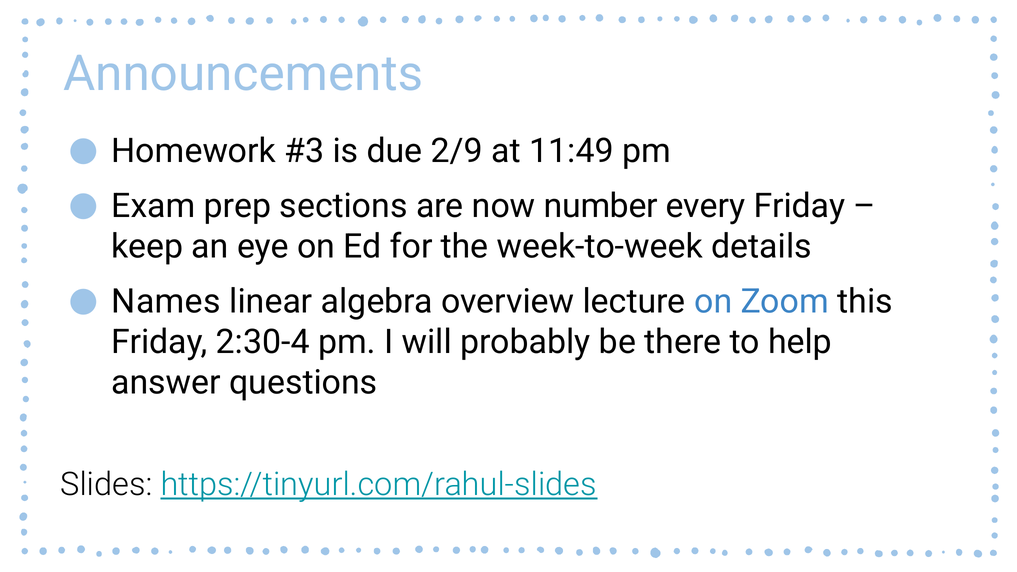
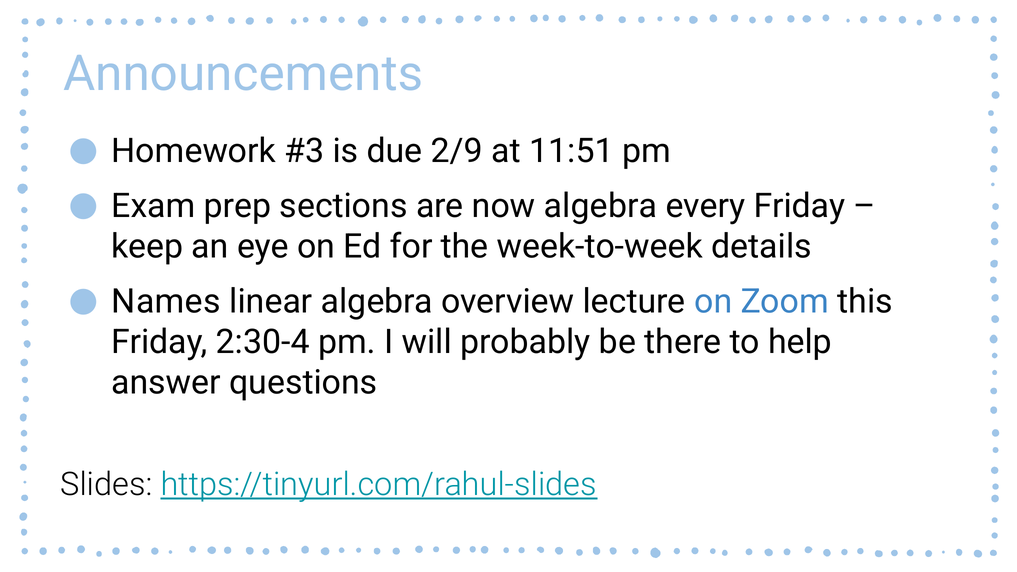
11:49: 11:49 -> 11:51
now number: number -> algebra
